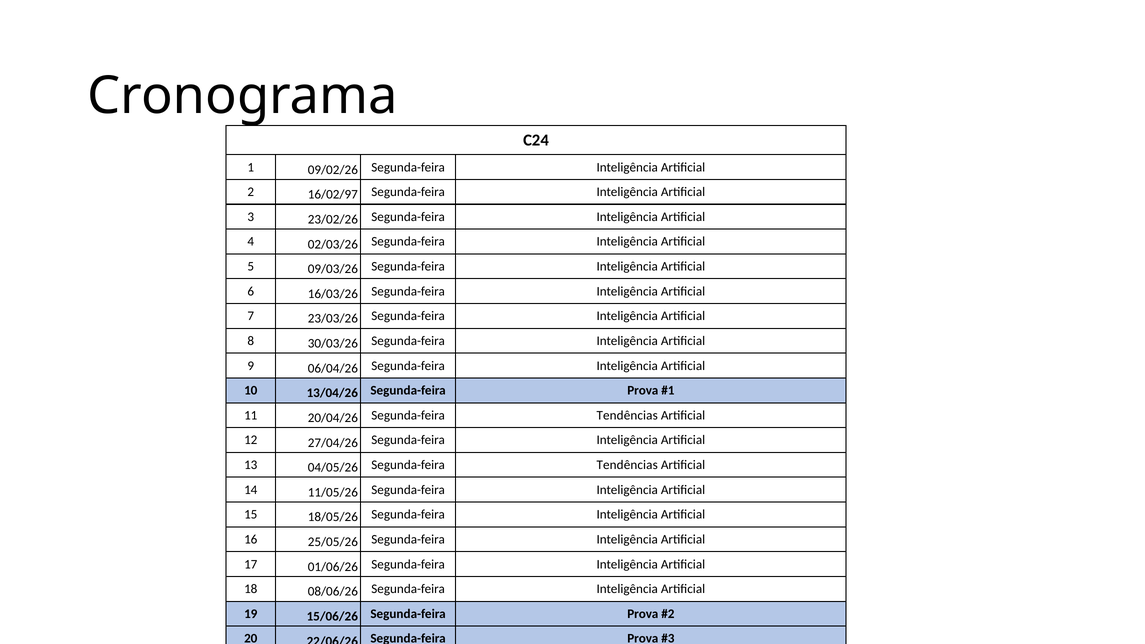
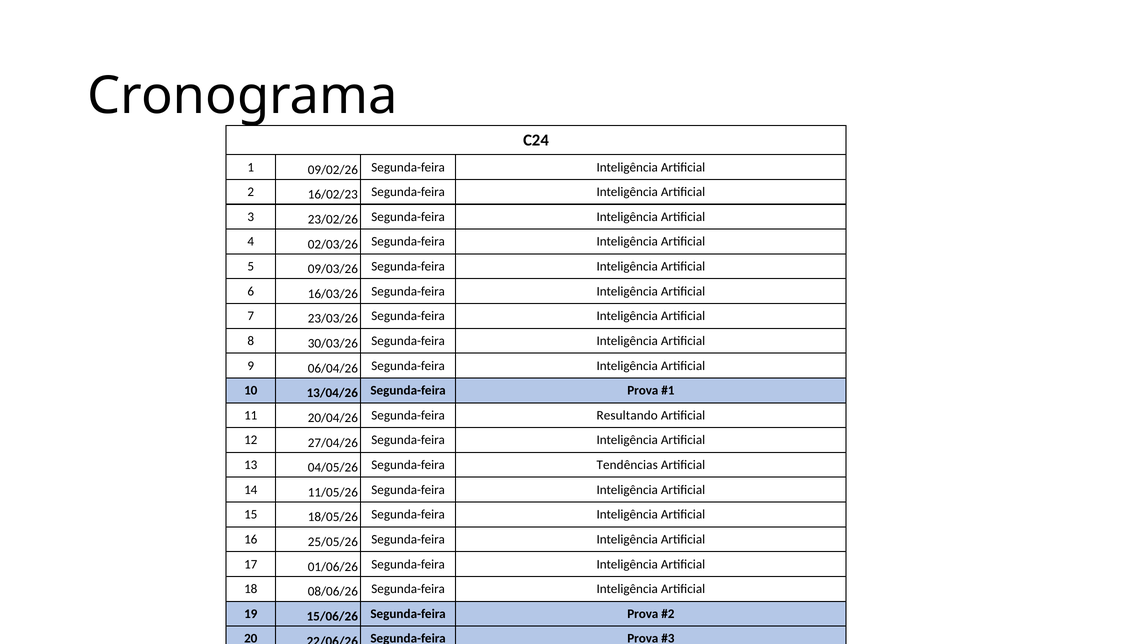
16/02/97: 16/02/97 -> 16/02/23
20/04/26 Segunda-feira Tendências: Tendências -> Resultando
